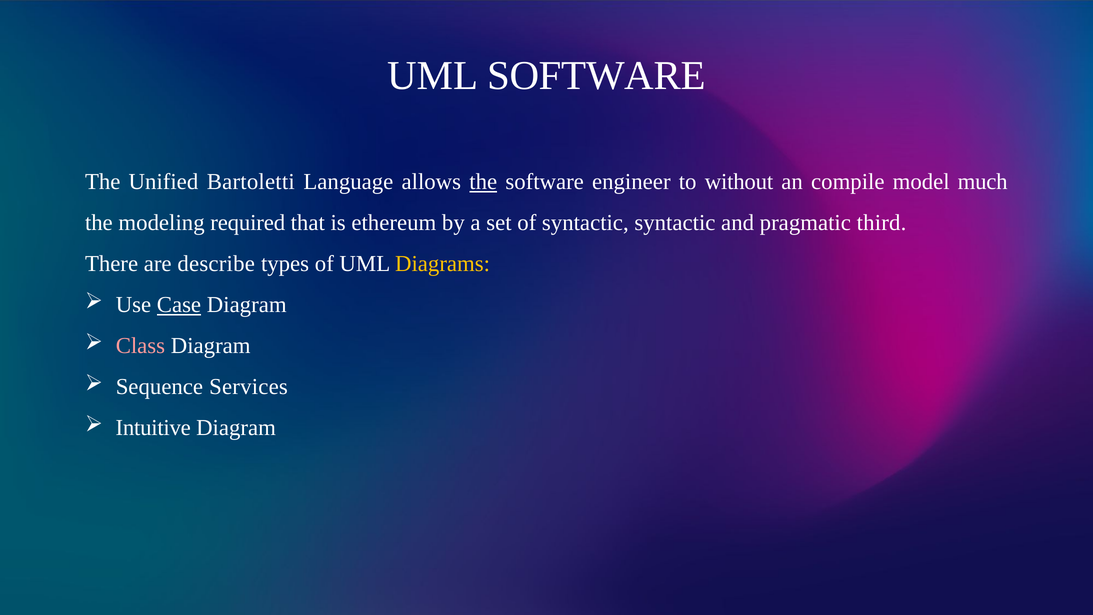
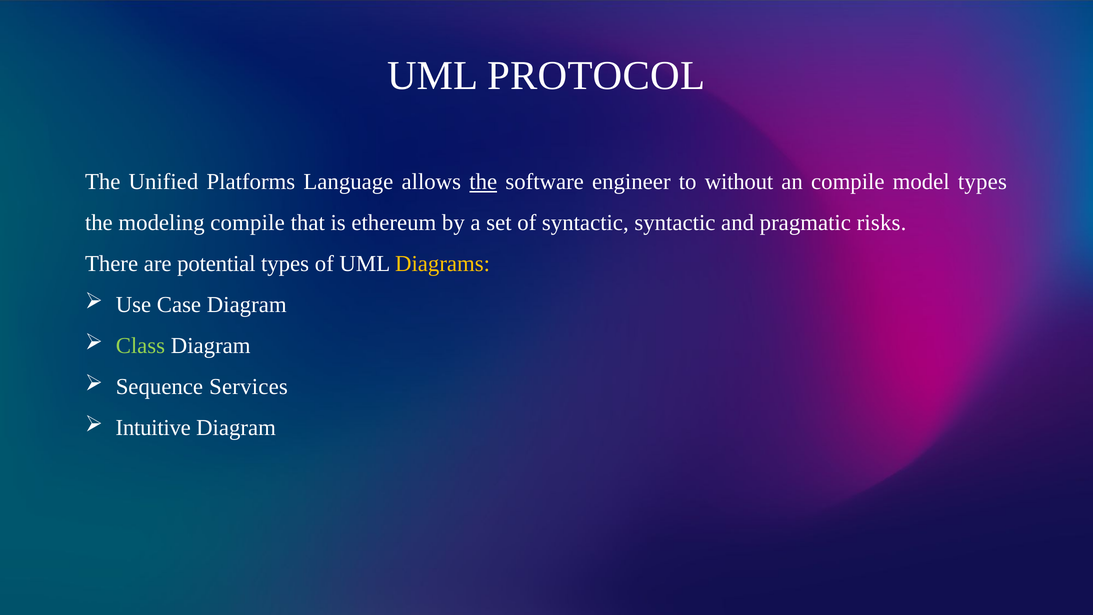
UML SOFTWARE: SOFTWARE -> PROTOCOL
Bartoletti: Bartoletti -> Platforms
model much: much -> types
modeling required: required -> compile
third: third -> risks
describe: describe -> potential
Case underline: present -> none
Class colour: pink -> light green
